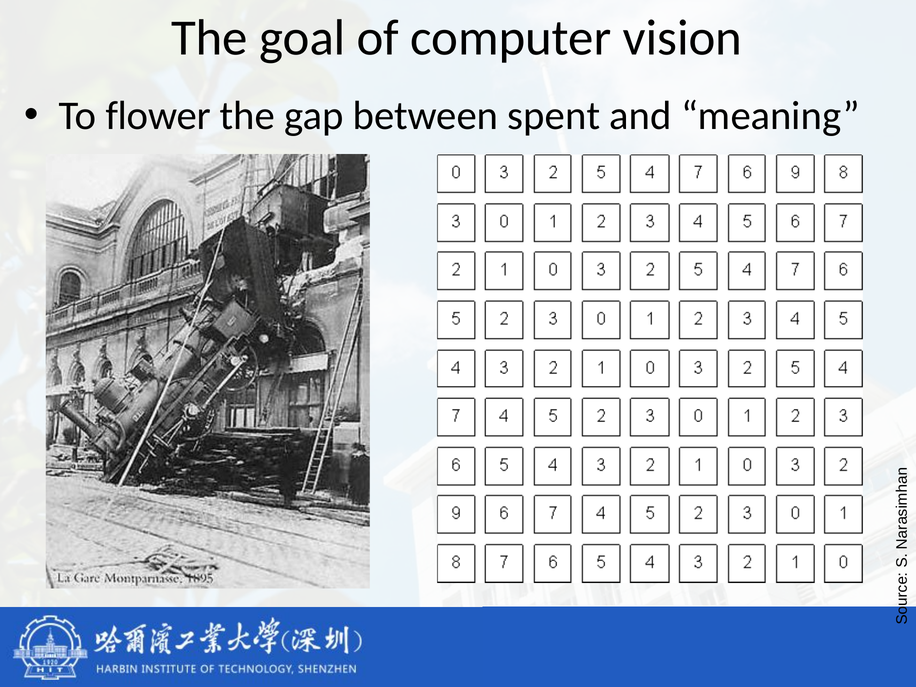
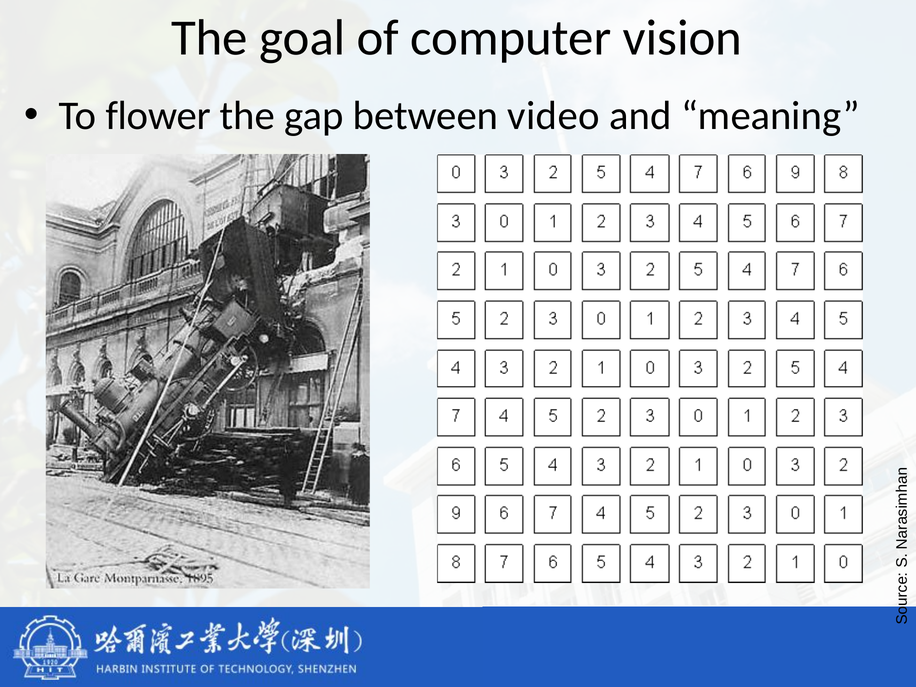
spent: spent -> video
